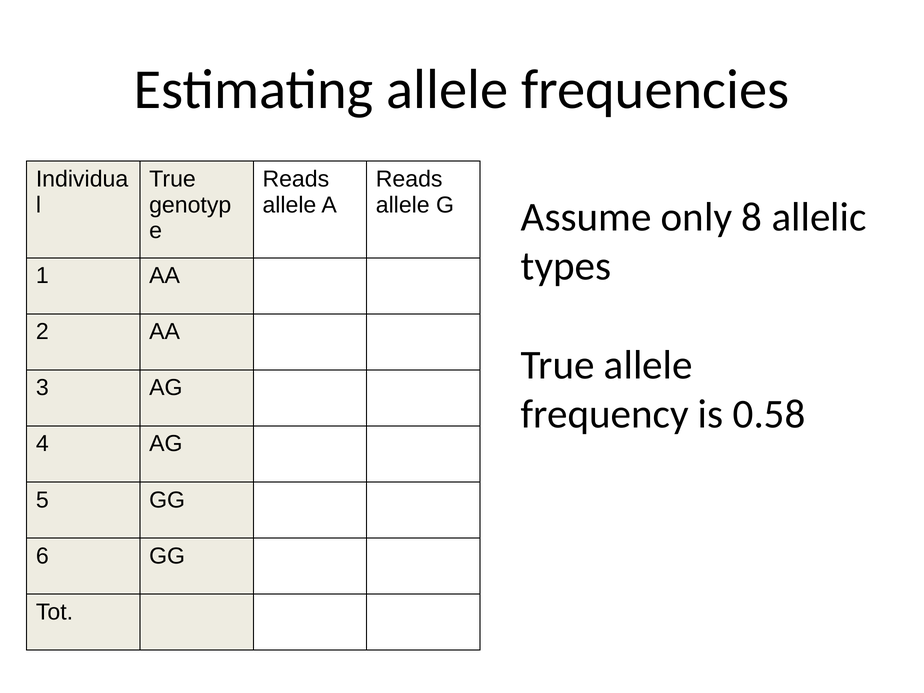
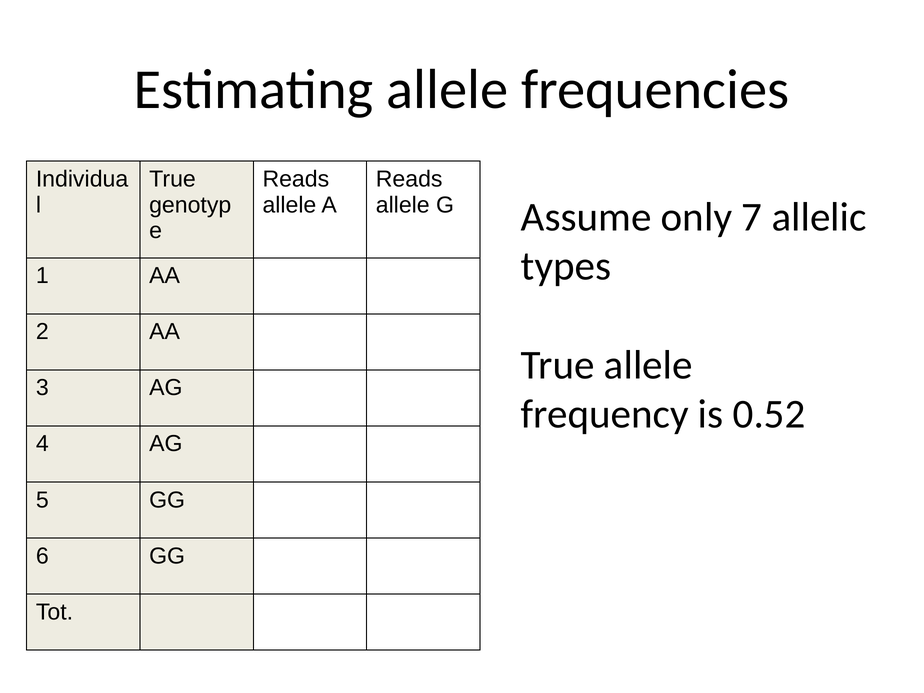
8: 8 -> 7
0.58: 0.58 -> 0.52
